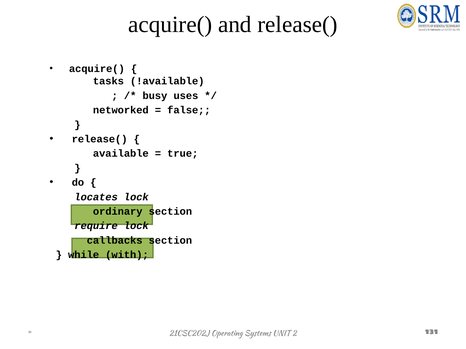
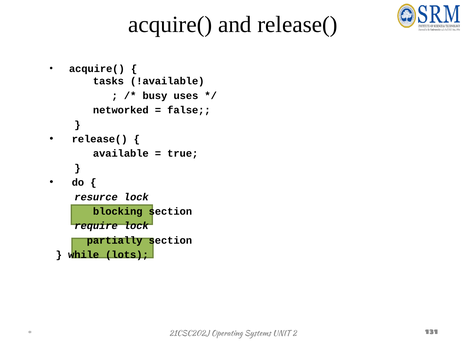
locates: locates -> resurce
ordinary: ordinary -> blocking
callbacks: callbacks -> partially
with: with -> lots
